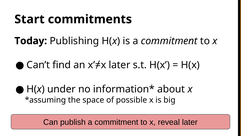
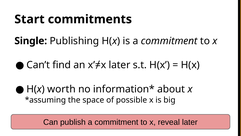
Today: Today -> Single
under: under -> worth
